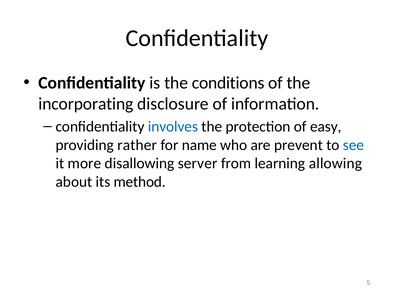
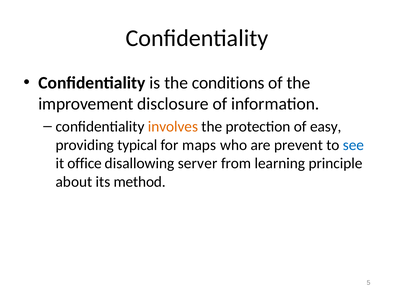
incorporating: incorporating -> improvement
involves colour: blue -> orange
rather: rather -> typical
name: name -> maps
more: more -> office
allowing: allowing -> principle
